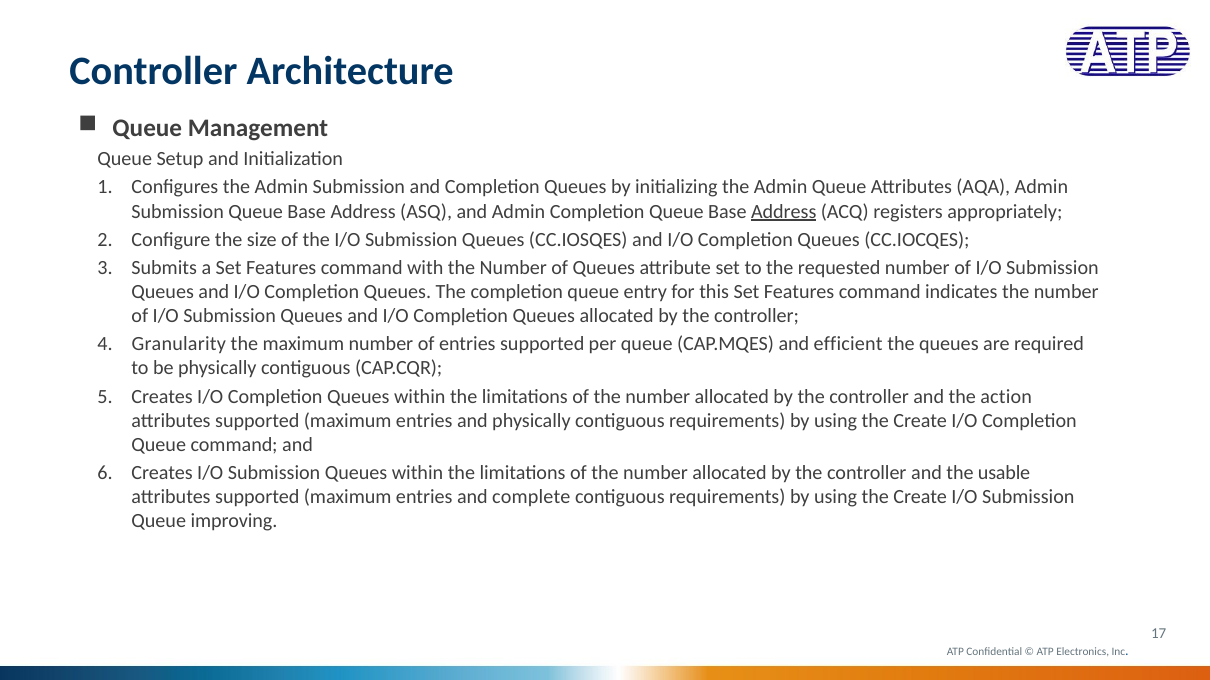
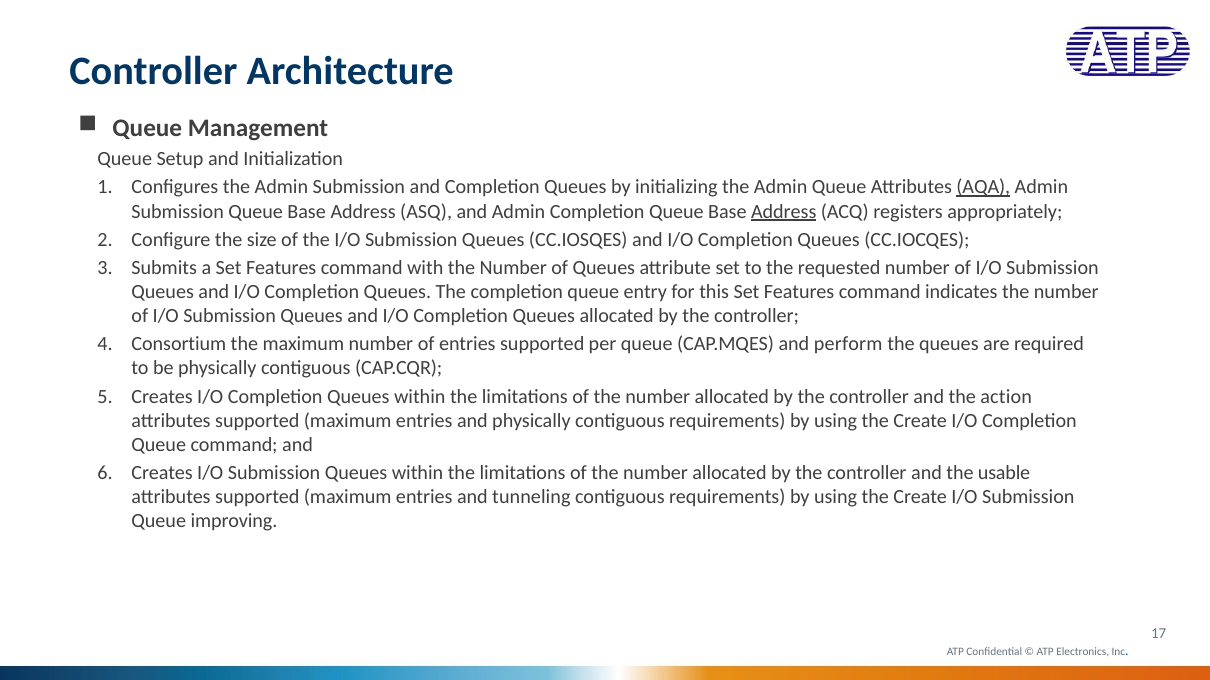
AQA underline: none -> present
Granularity: Granularity -> Consortium
efficient: efficient -> perform
complete: complete -> tunneling
